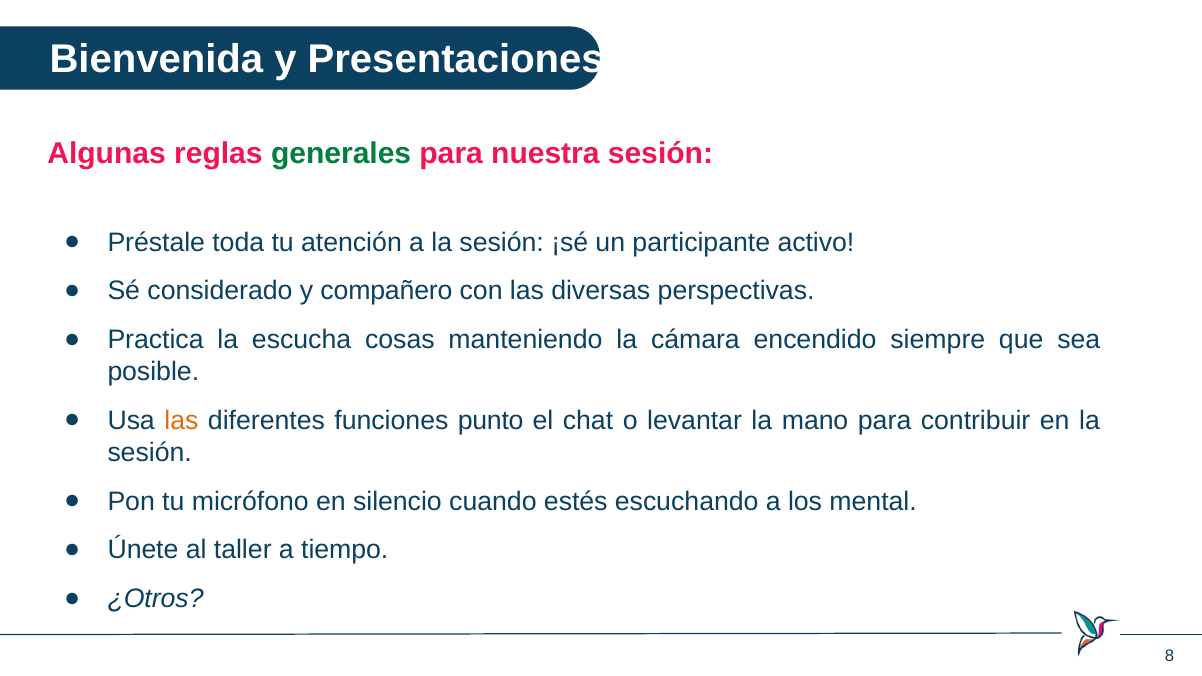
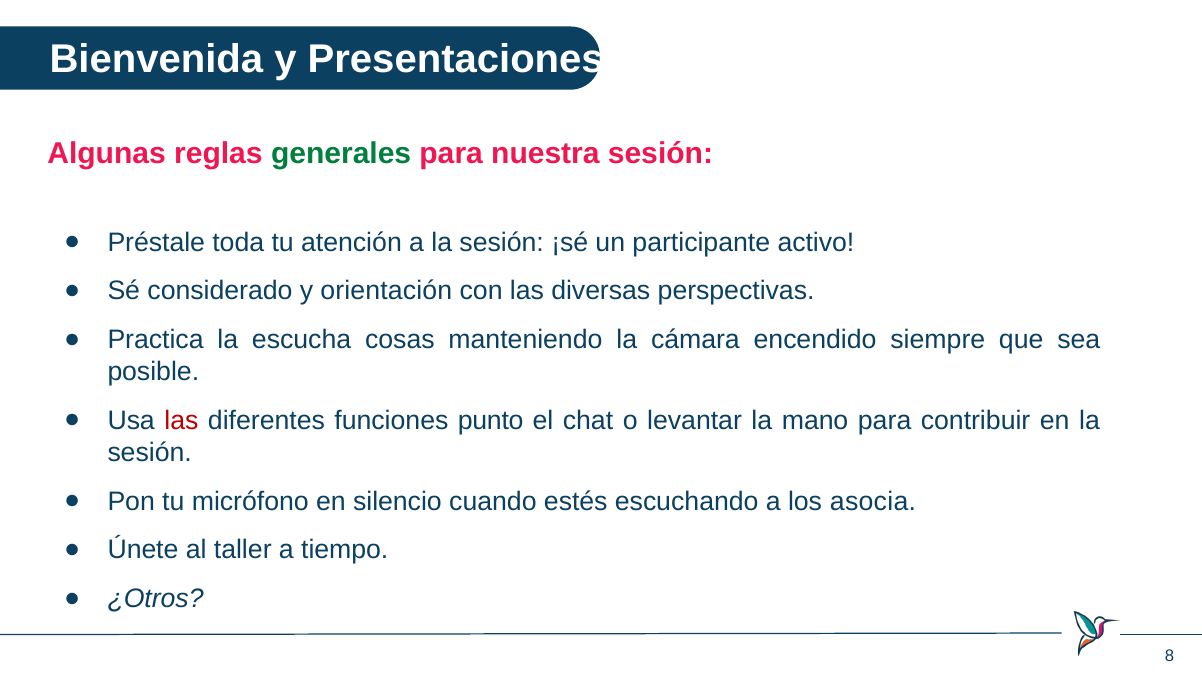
compañero: compañero -> orientación
las at (181, 421) colour: orange -> red
mental: mental -> asocia
